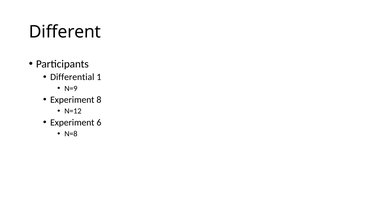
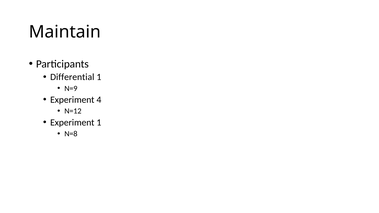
Different: Different -> Maintain
8: 8 -> 4
Experiment 6: 6 -> 1
